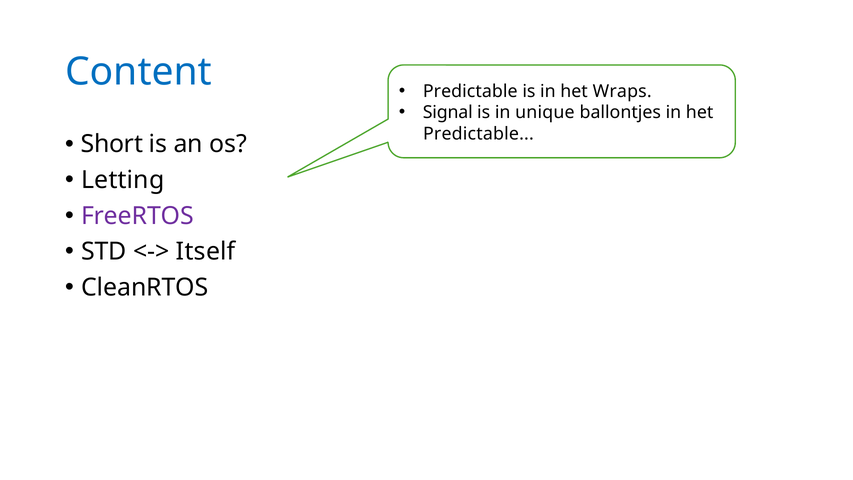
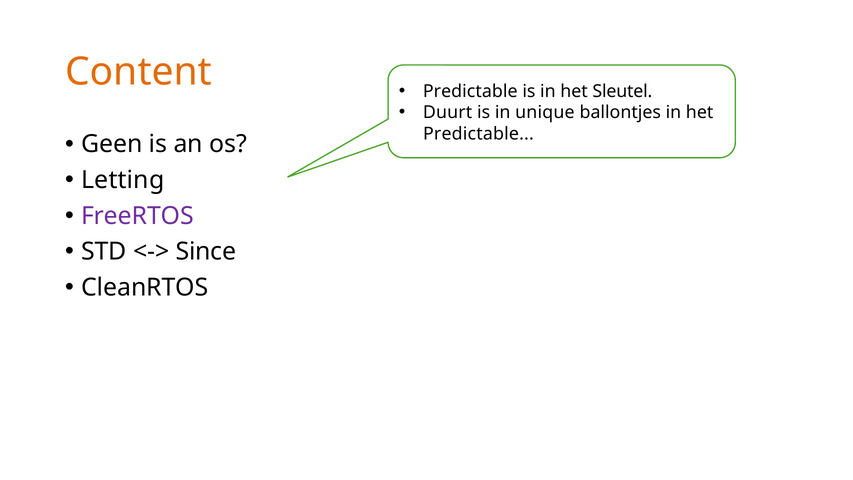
Content colour: blue -> orange
Wraps: Wraps -> Sleutel
Signal: Signal -> Duurt
Short: Short -> Geen
Itself: Itself -> Since
